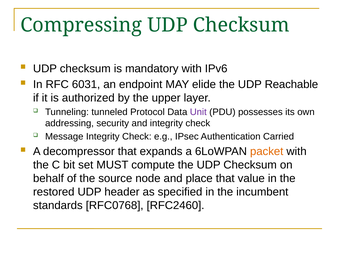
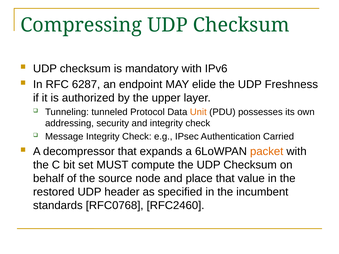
6031: 6031 -> 6287
Reachable: Reachable -> Freshness
Unit colour: purple -> orange
